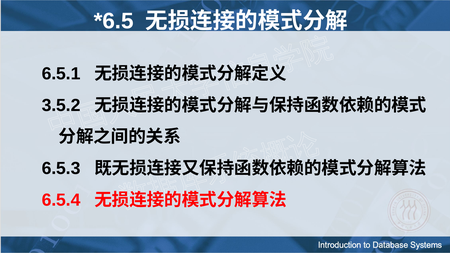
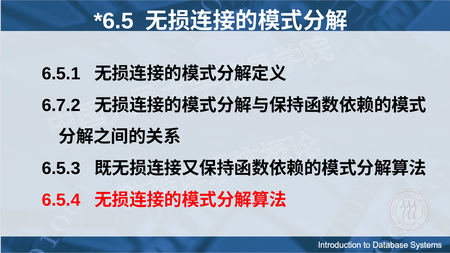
3.5.2: 3.5.2 -> 6.7.2
